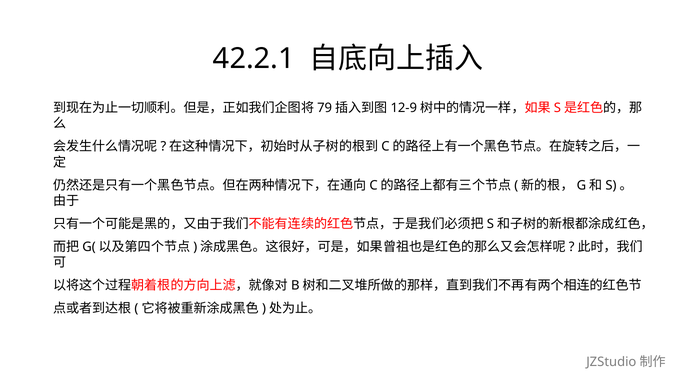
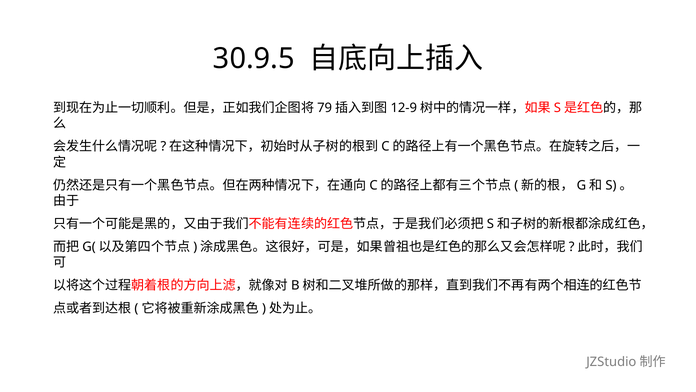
42.2.1: 42.2.1 -> 30.9.5
